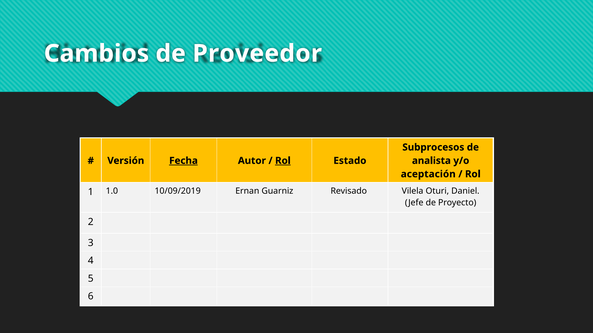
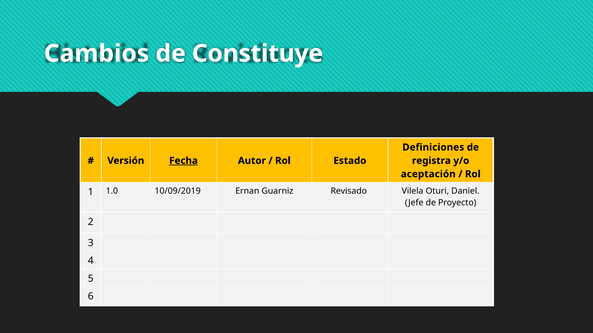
Proveedor: Proveedor -> Constituye
Subprocesos: Subprocesos -> Definiciones
Rol at (283, 161) underline: present -> none
analista: analista -> registra
